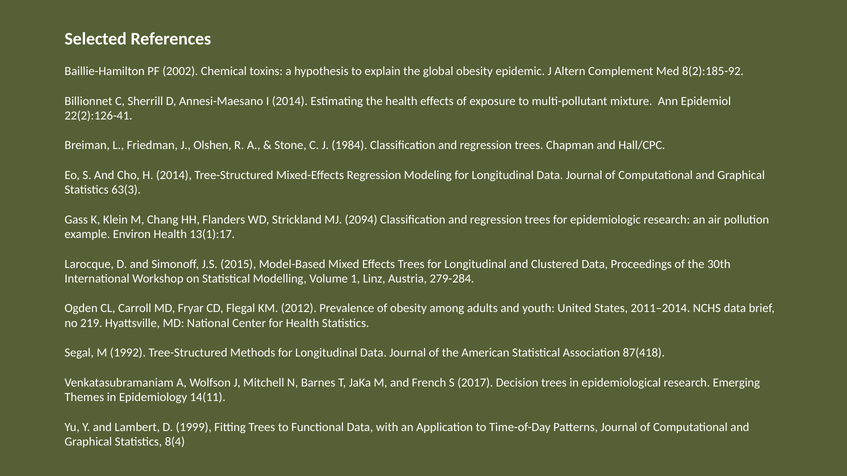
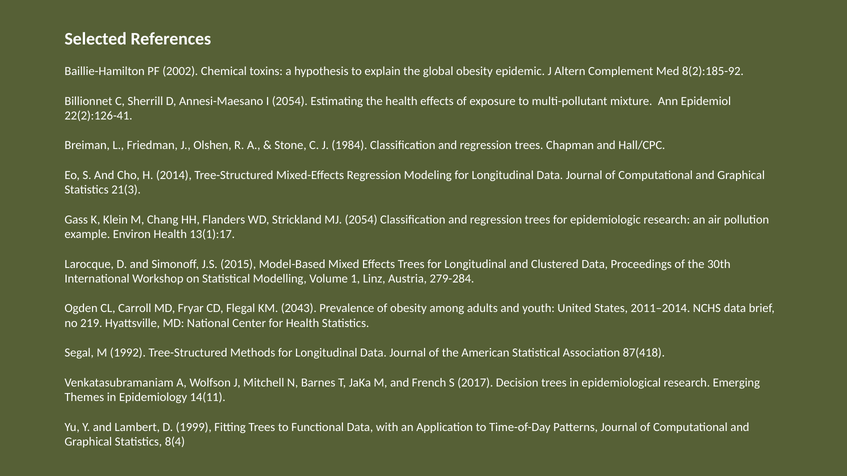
I 2014: 2014 -> 2054
63(3: 63(3 -> 21(3
MJ 2094: 2094 -> 2054
2012: 2012 -> 2043
